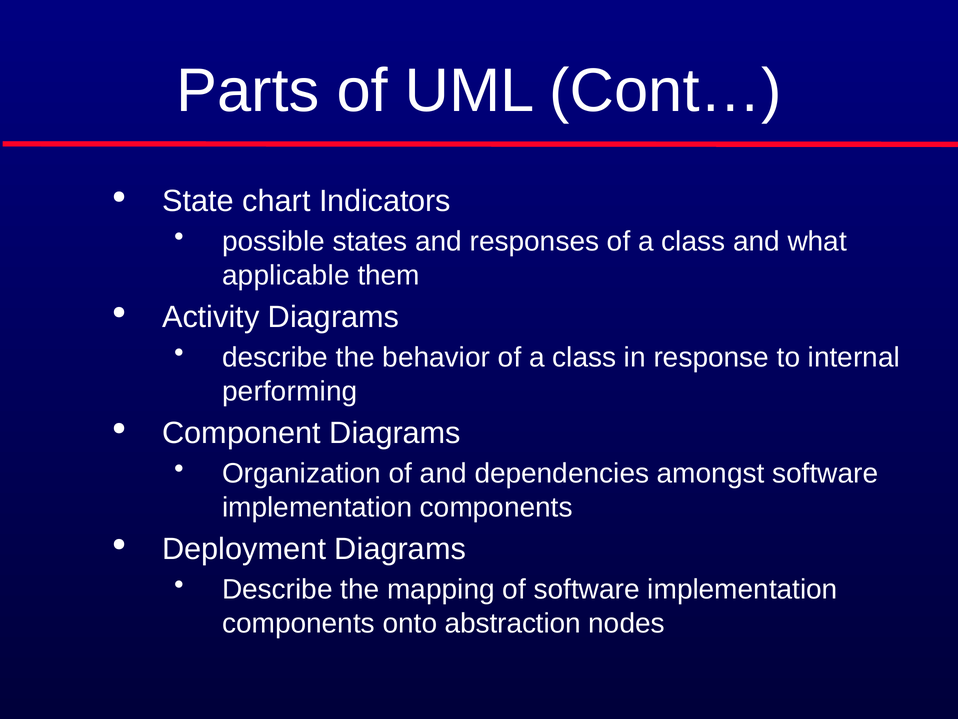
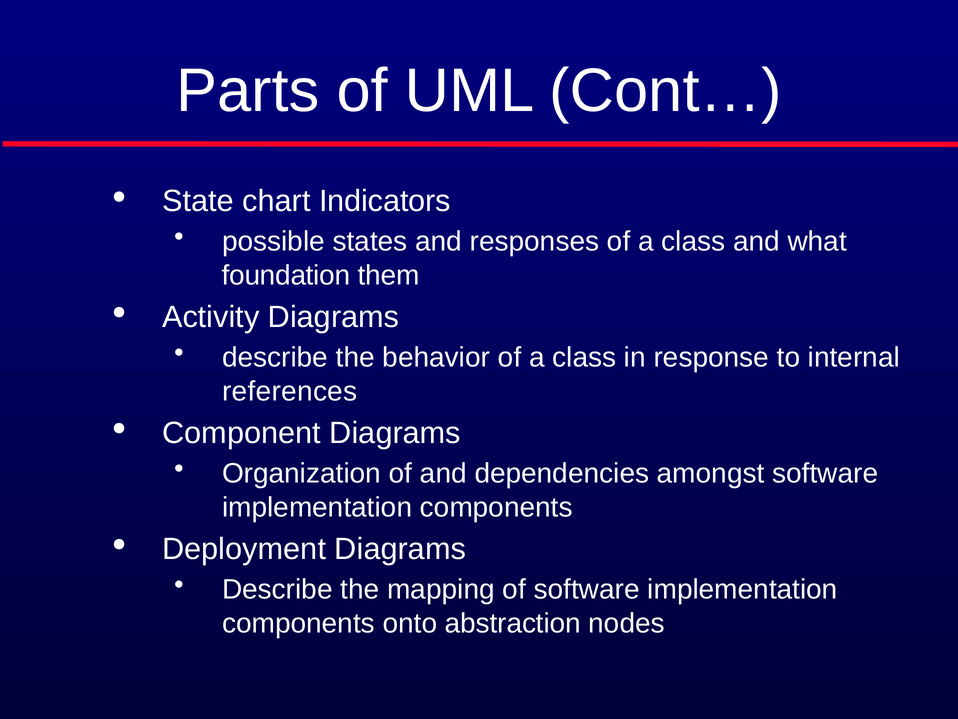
applicable: applicable -> foundation
performing: performing -> references
